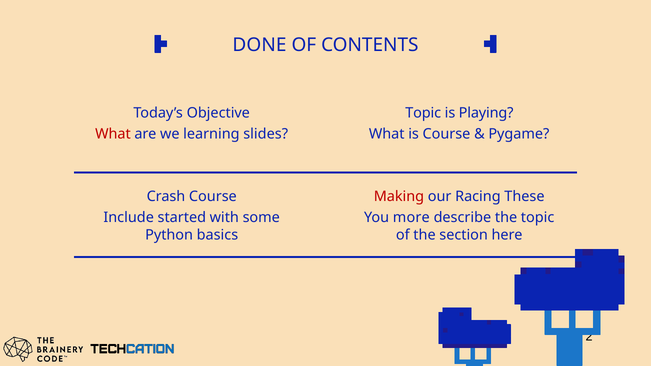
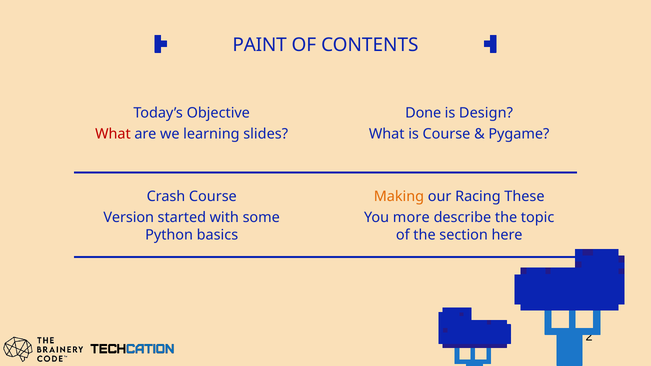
DONE: DONE -> PAINT
Topic at (423, 113): Topic -> Done
Playing: Playing -> Design
Making colour: red -> orange
Include: Include -> Version
